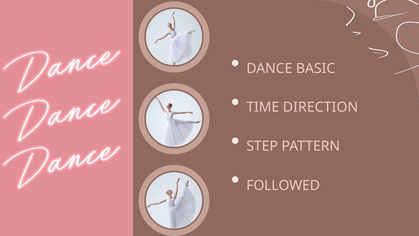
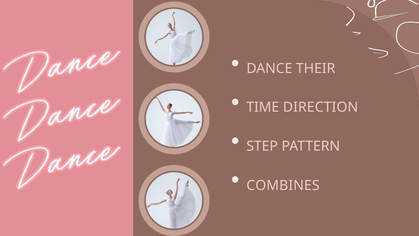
BASIC: BASIC -> THEIR
FOLLOWED: FOLLOWED -> COMBINES
